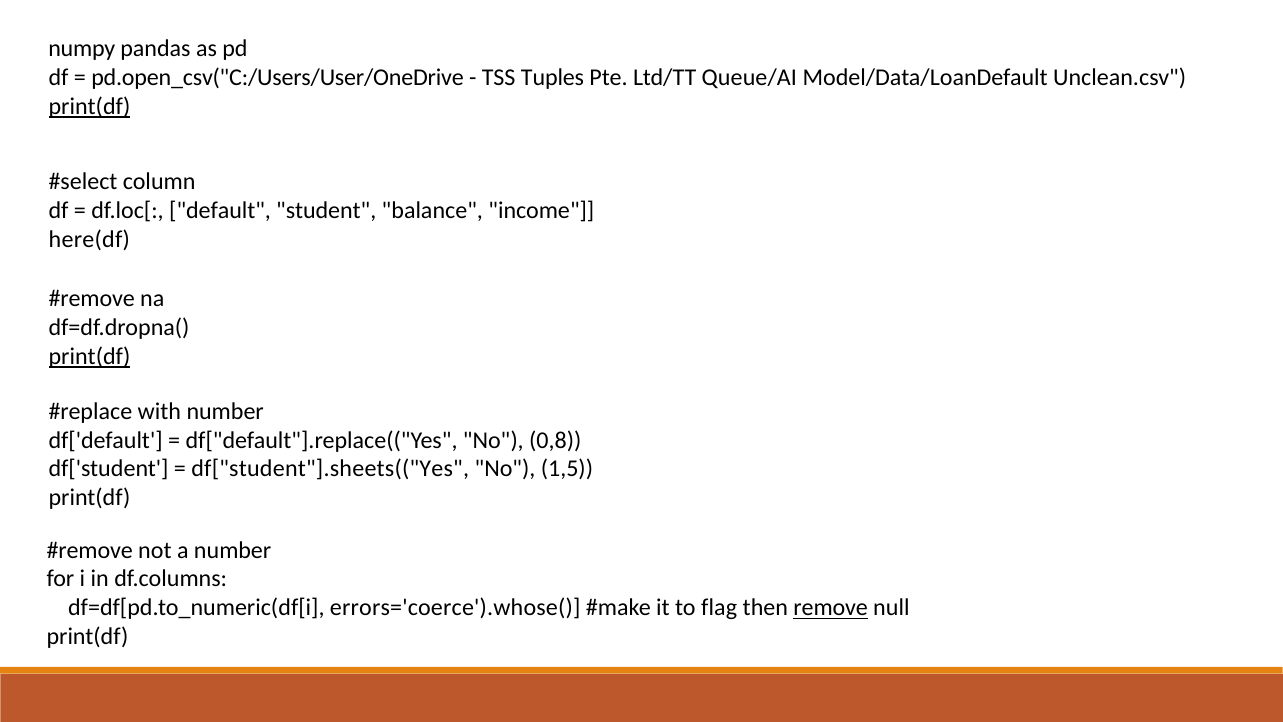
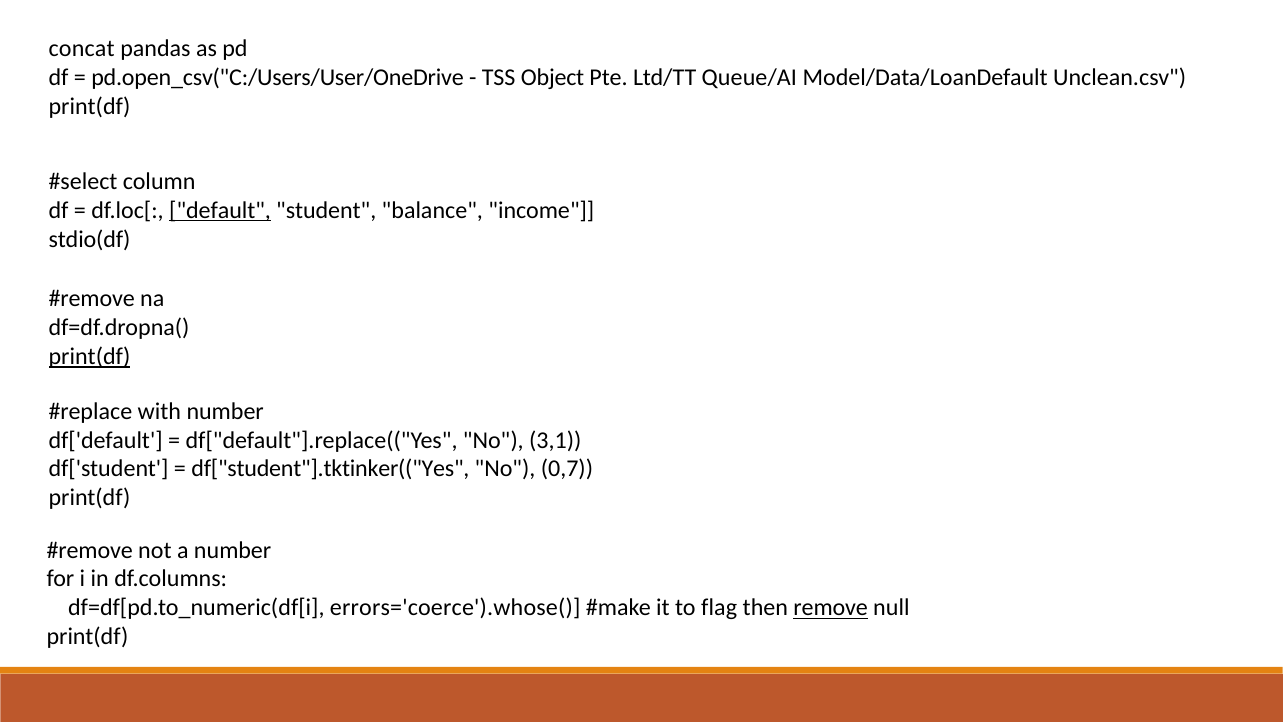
numpy: numpy -> concat
Tuples: Tuples -> Object
print(df at (89, 106) underline: present -> none
default underline: none -> present
here(df: here(df -> stdio(df
0,8: 0,8 -> 3,1
df["student"].sheets(("Yes: df["student"].sheets(("Yes -> df["student"].tktinker(("Yes
1,5: 1,5 -> 0,7
